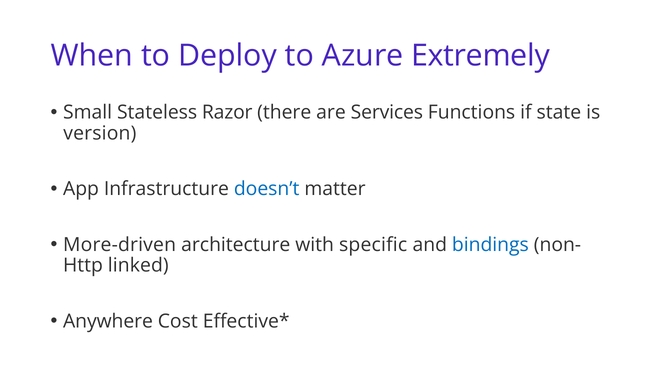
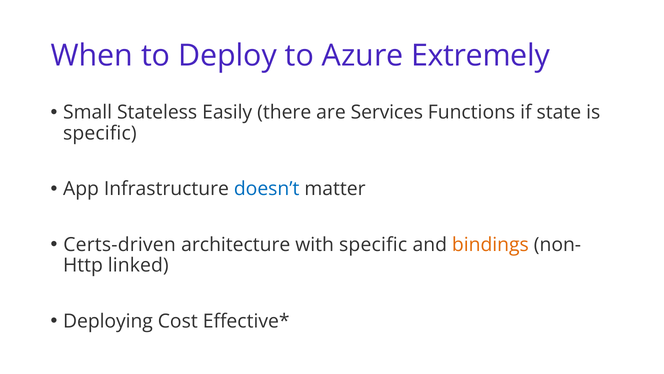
Razor: Razor -> Easily
version at (100, 133): version -> specific
More-driven: More-driven -> Certs-driven
bindings colour: blue -> orange
Anywhere: Anywhere -> Deploying
